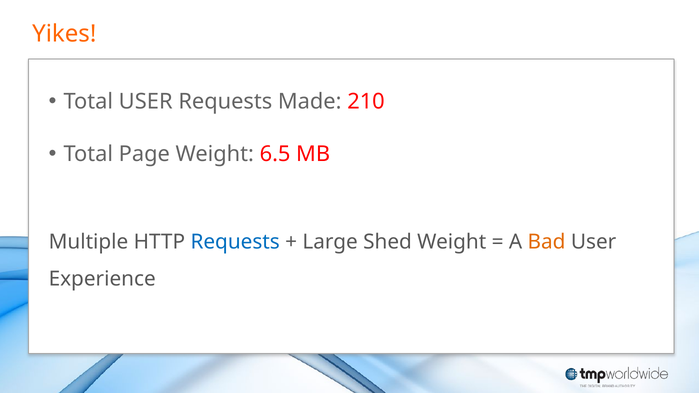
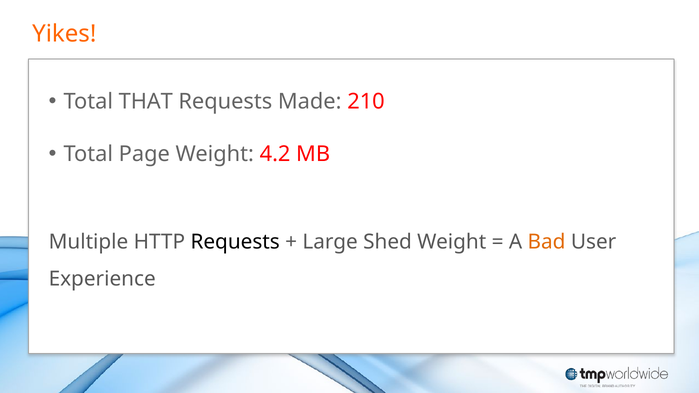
Total USER: USER -> THAT
6.5: 6.5 -> 4.2
Requests at (235, 242) colour: blue -> black
